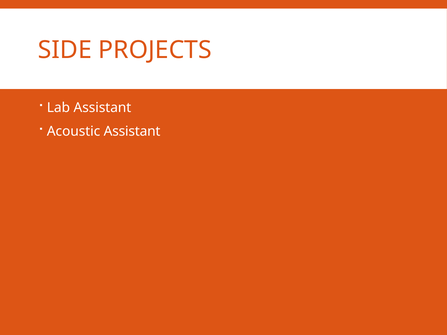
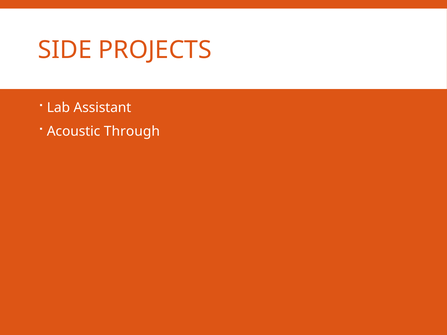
Acoustic Assistant: Assistant -> Through
